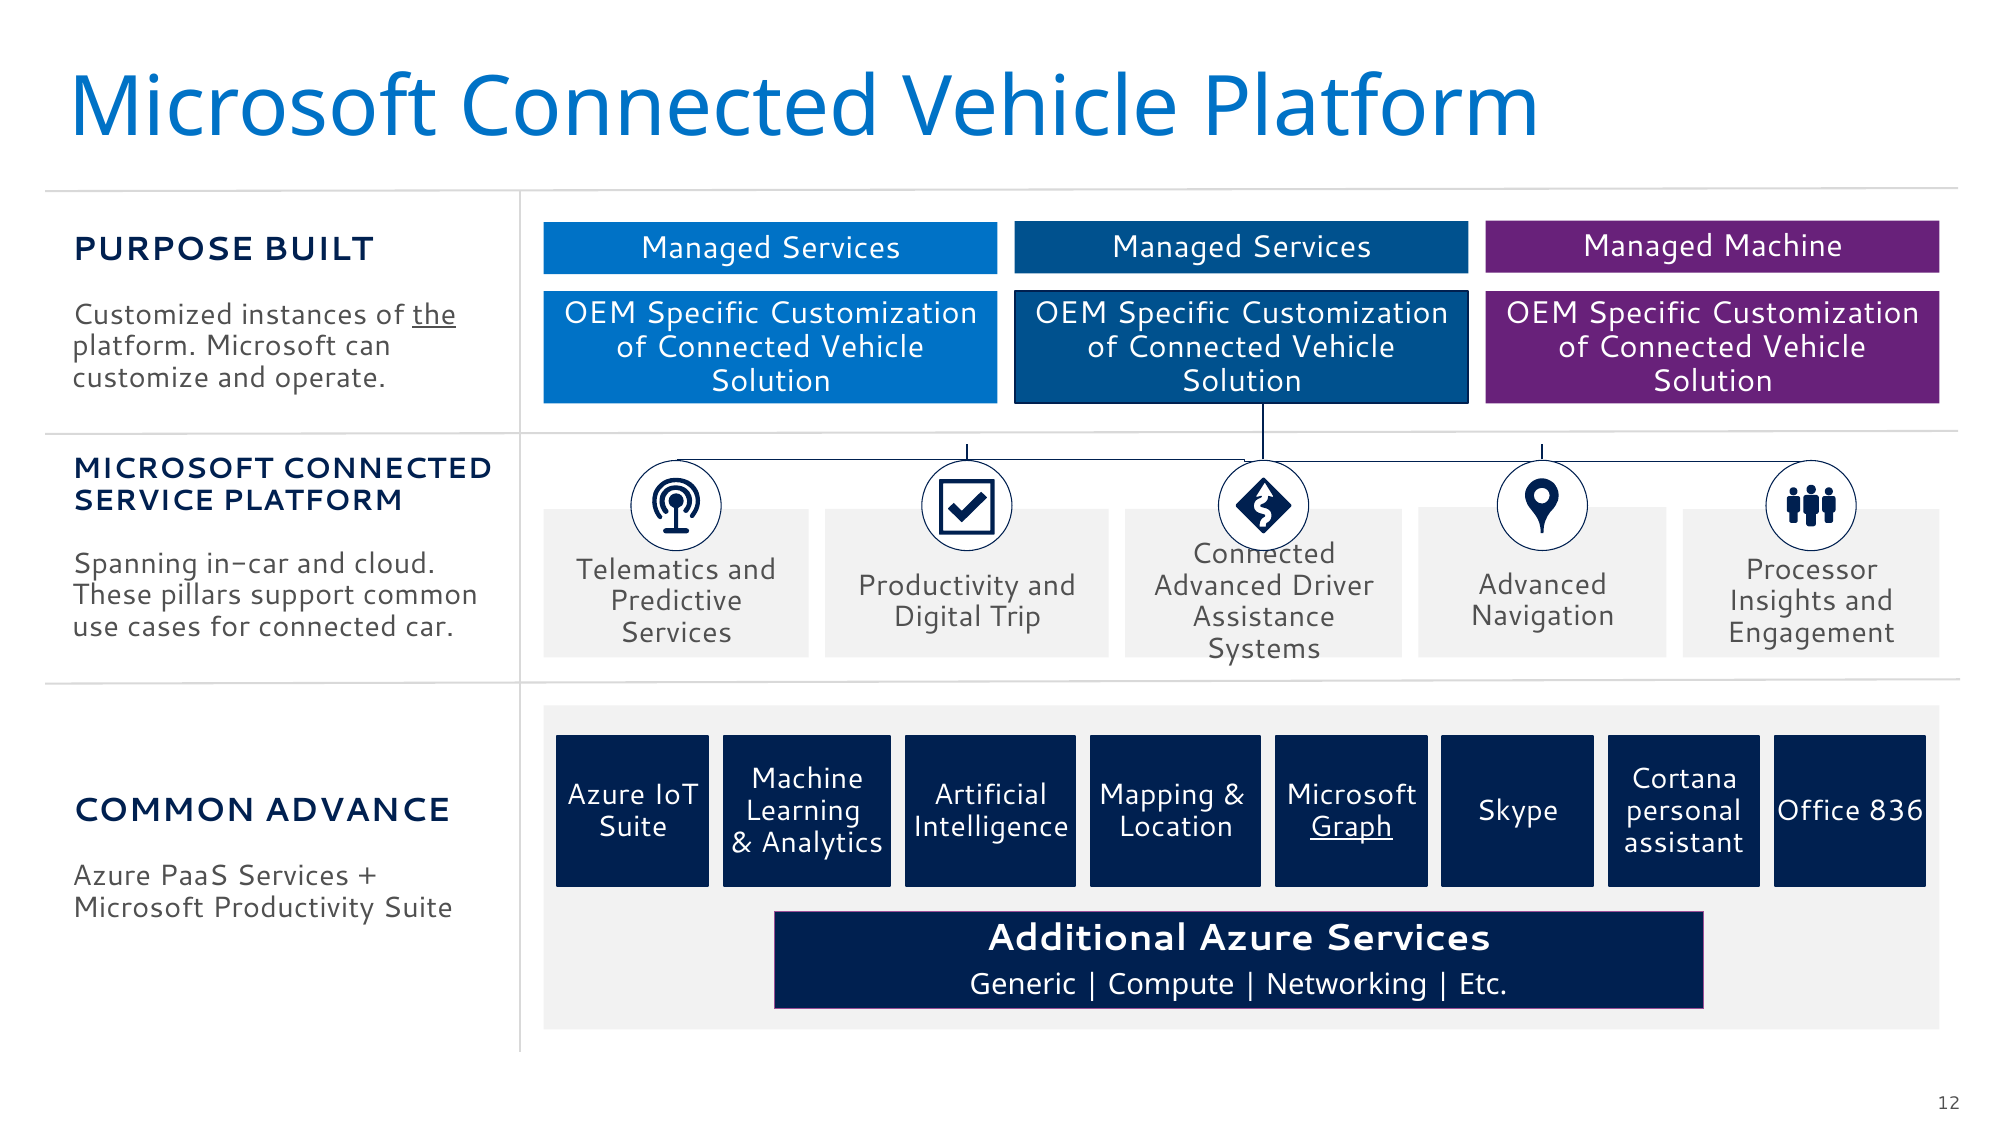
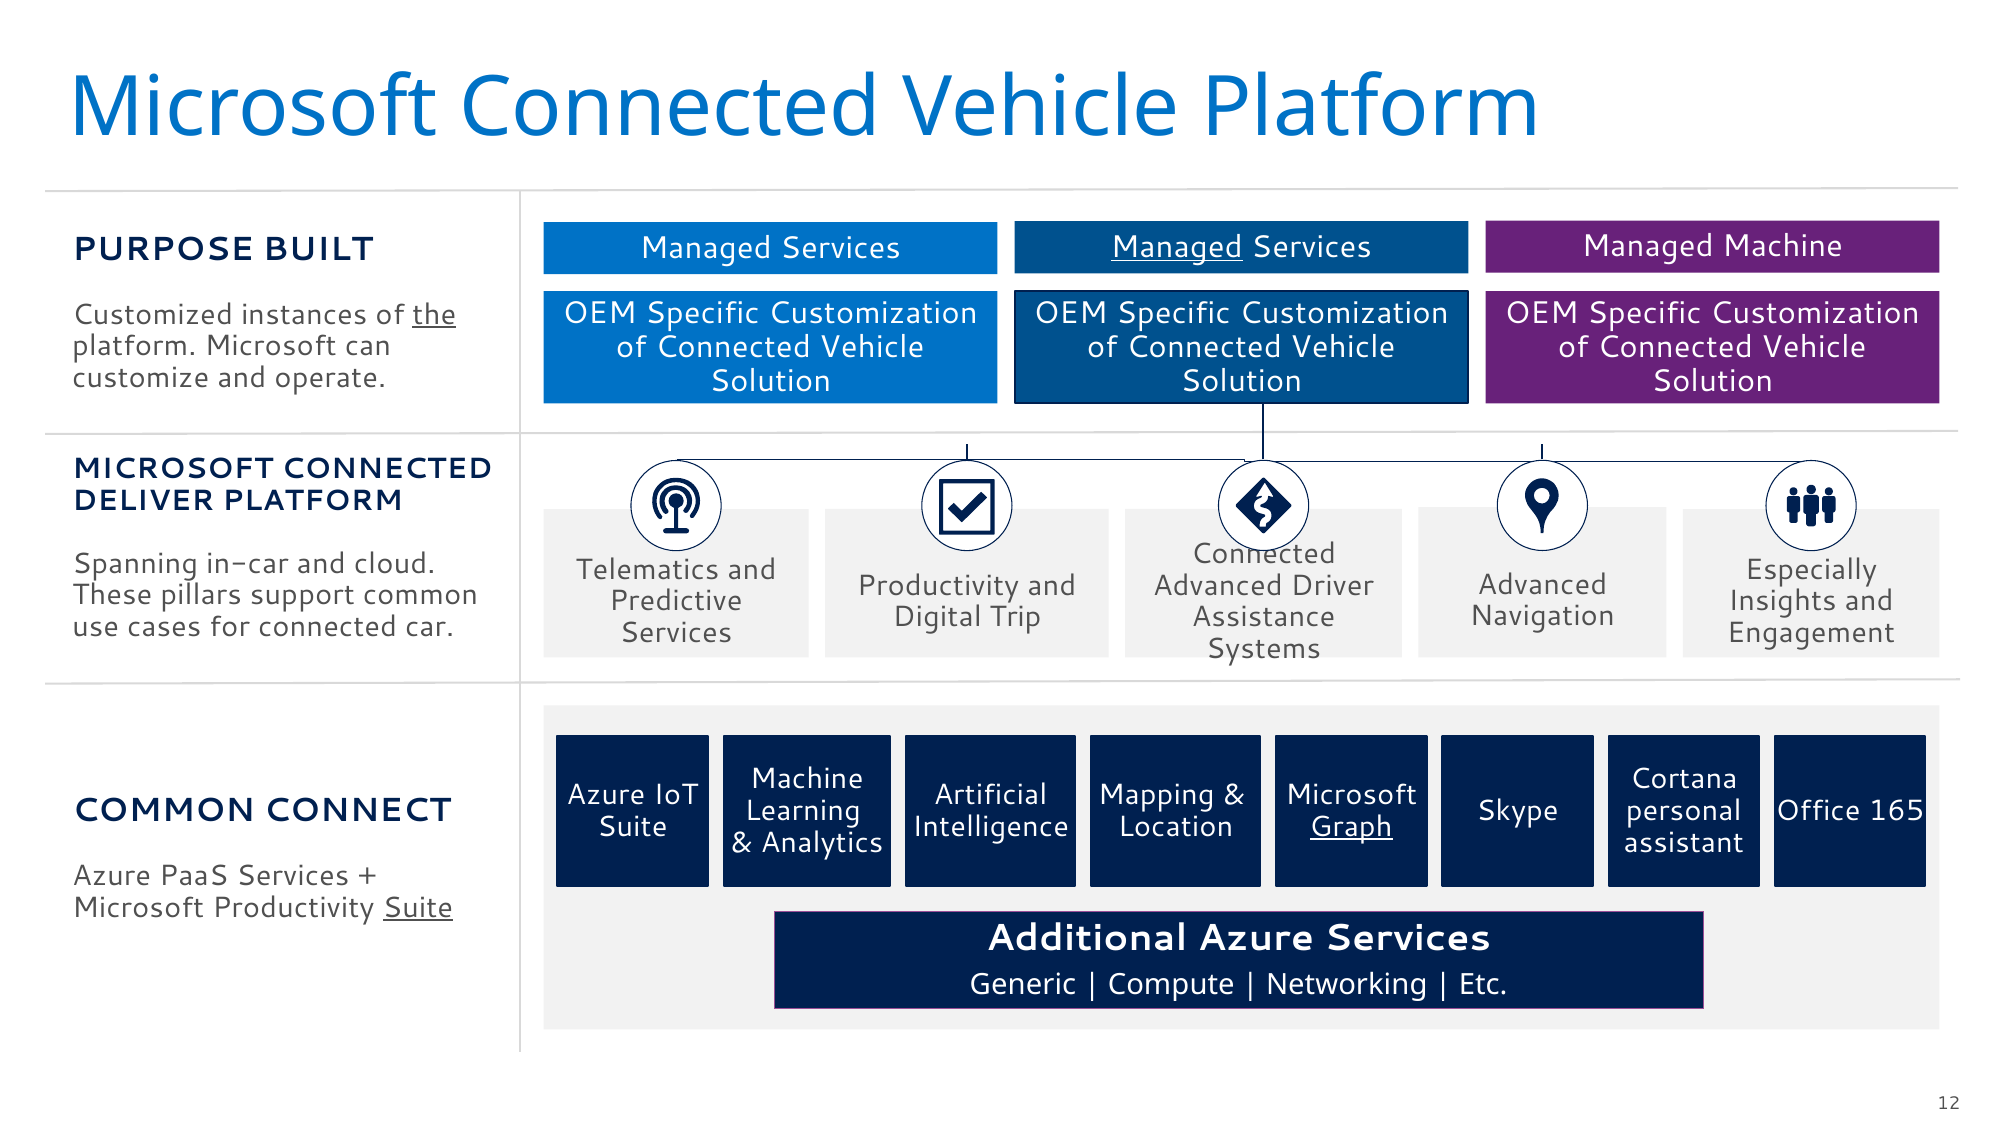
Managed at (1177, 247) underline: none -> present
SERVICE: SERVICE -> DELIVER
Processor: Processor -> Especially
ADVANCE: ADVANCE -> CONNECT
836: 836 -> 165
Suite at (418, 908) underline: none -> present
